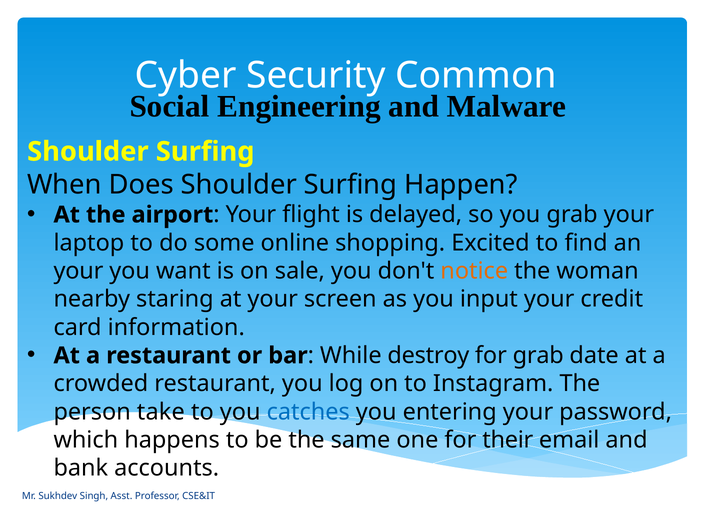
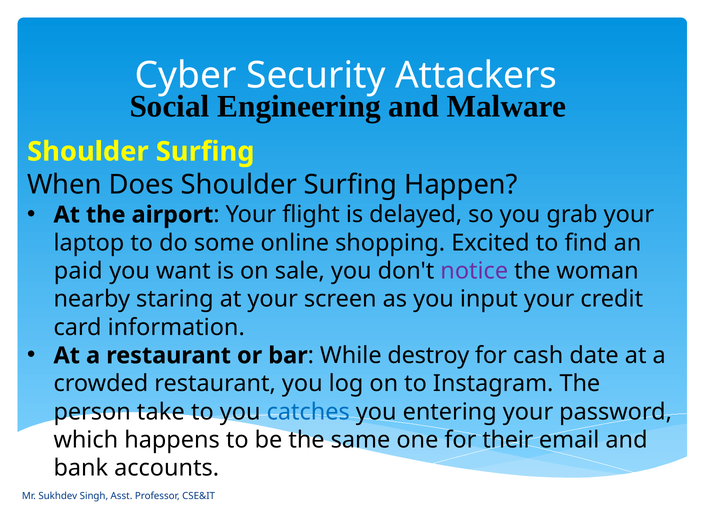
Common: Common -> Attackers
your at (78, 271): your -> paid
notice colour: orange -> purple
for grab: grab -> cash
